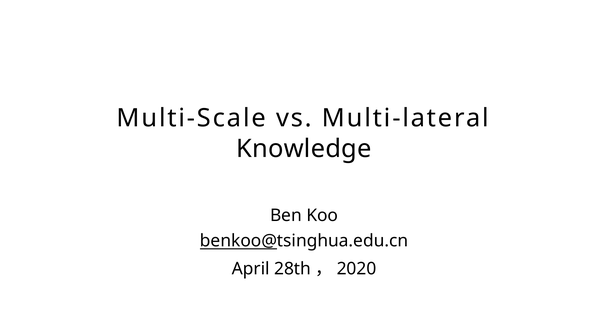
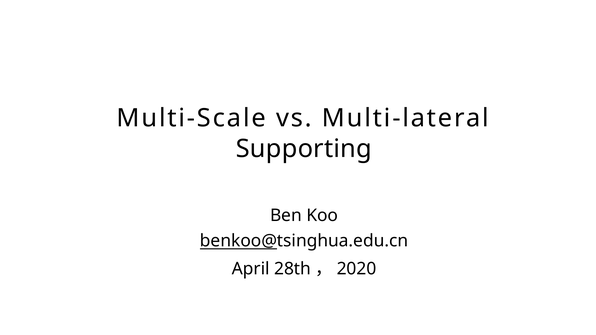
Knowledge: Knowledge -> Supporting
